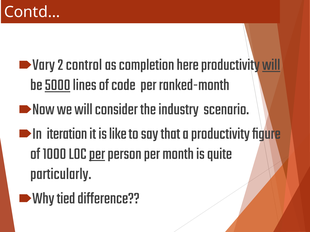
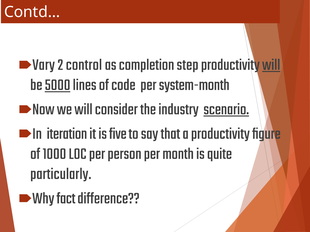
here: here -> step
ranked-month: ranked-month -> system-month
scenario underline: none -> present
like: like -> five
per at (97, 154) underline: present -> none
tied: tied -> fact
